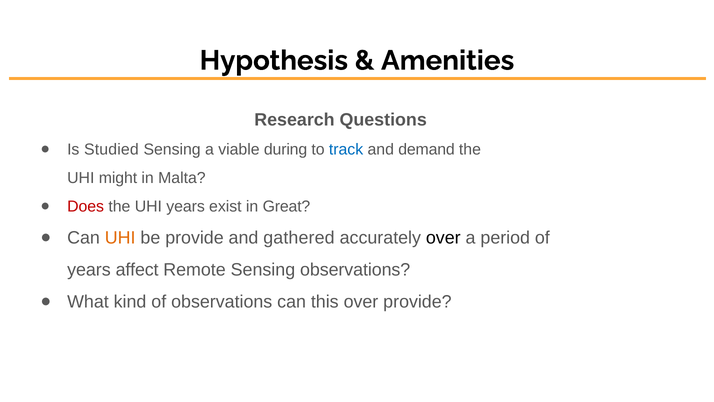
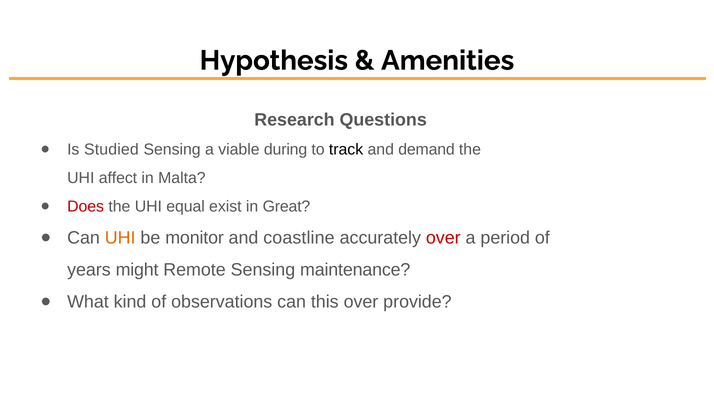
track colour: blue -> black
might: might -> affect
UHI years: years -> equal
be provide: provide -> monitor
gathered: gathered -> coastline
over at (443, 238) colour: black -> red
affect: affect -> might
Sensing observations: observations -> maintenance
